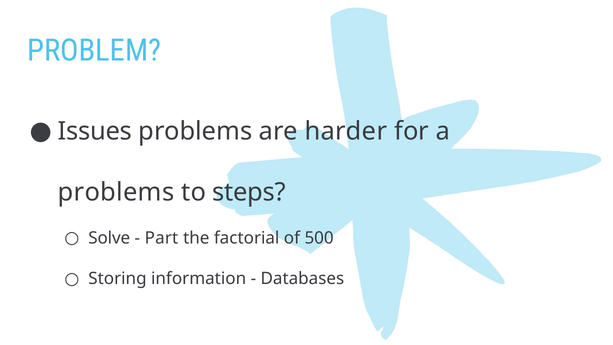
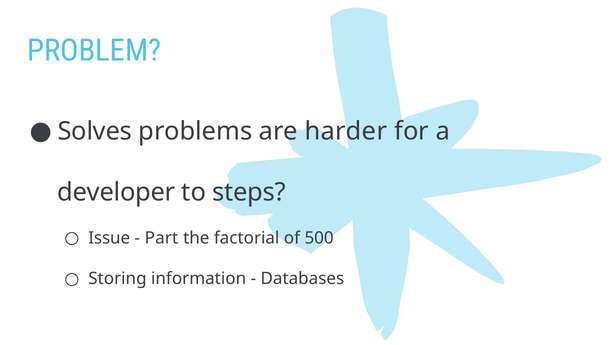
Issues: Issues -> Solves
problems at (116, 192): problems -> developer
Solve: Solve -> Issue
